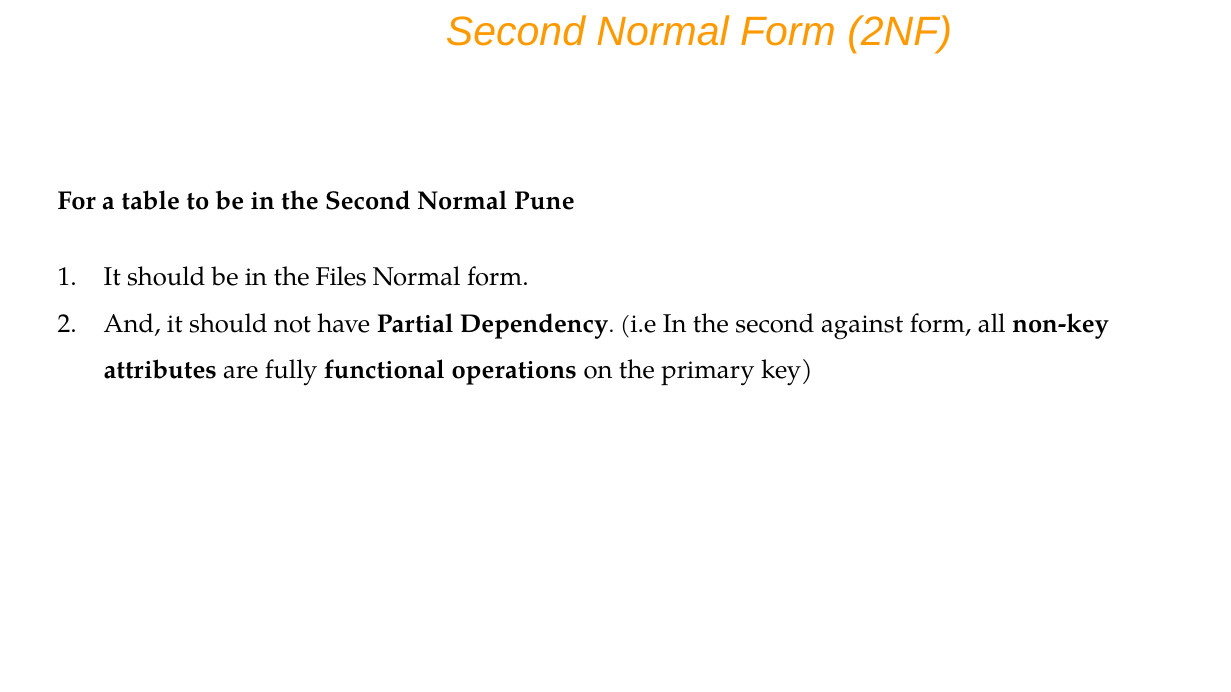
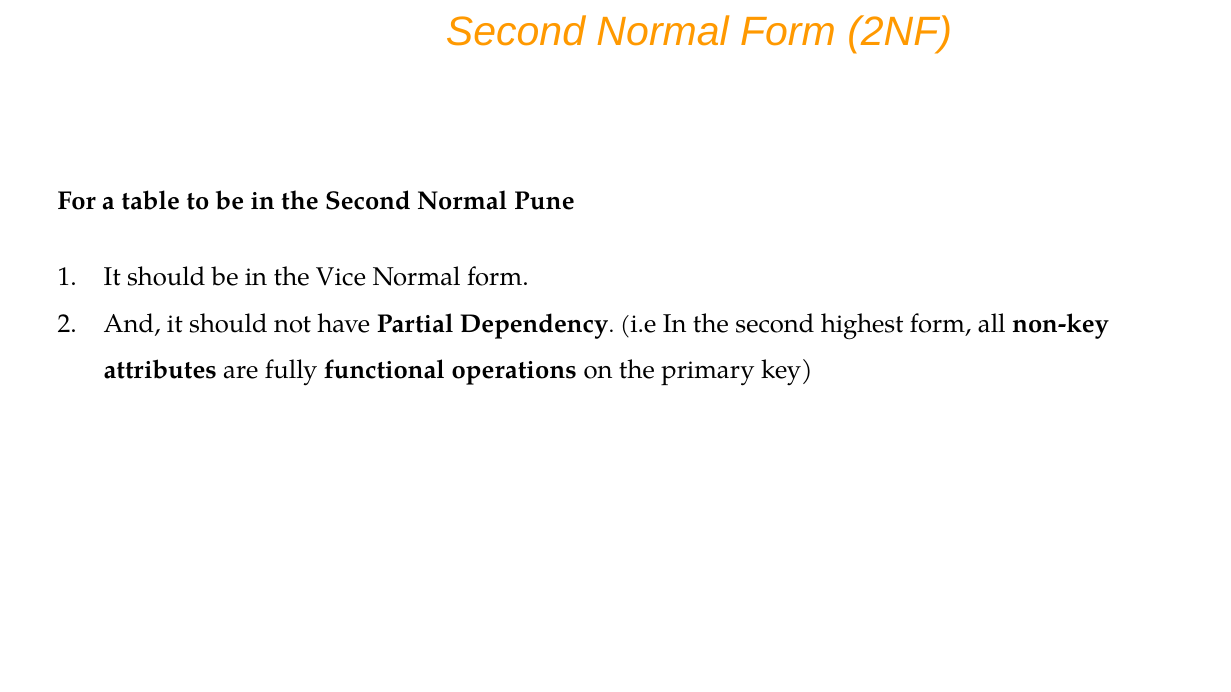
Files: Files -> Vice
against: against -> highest
